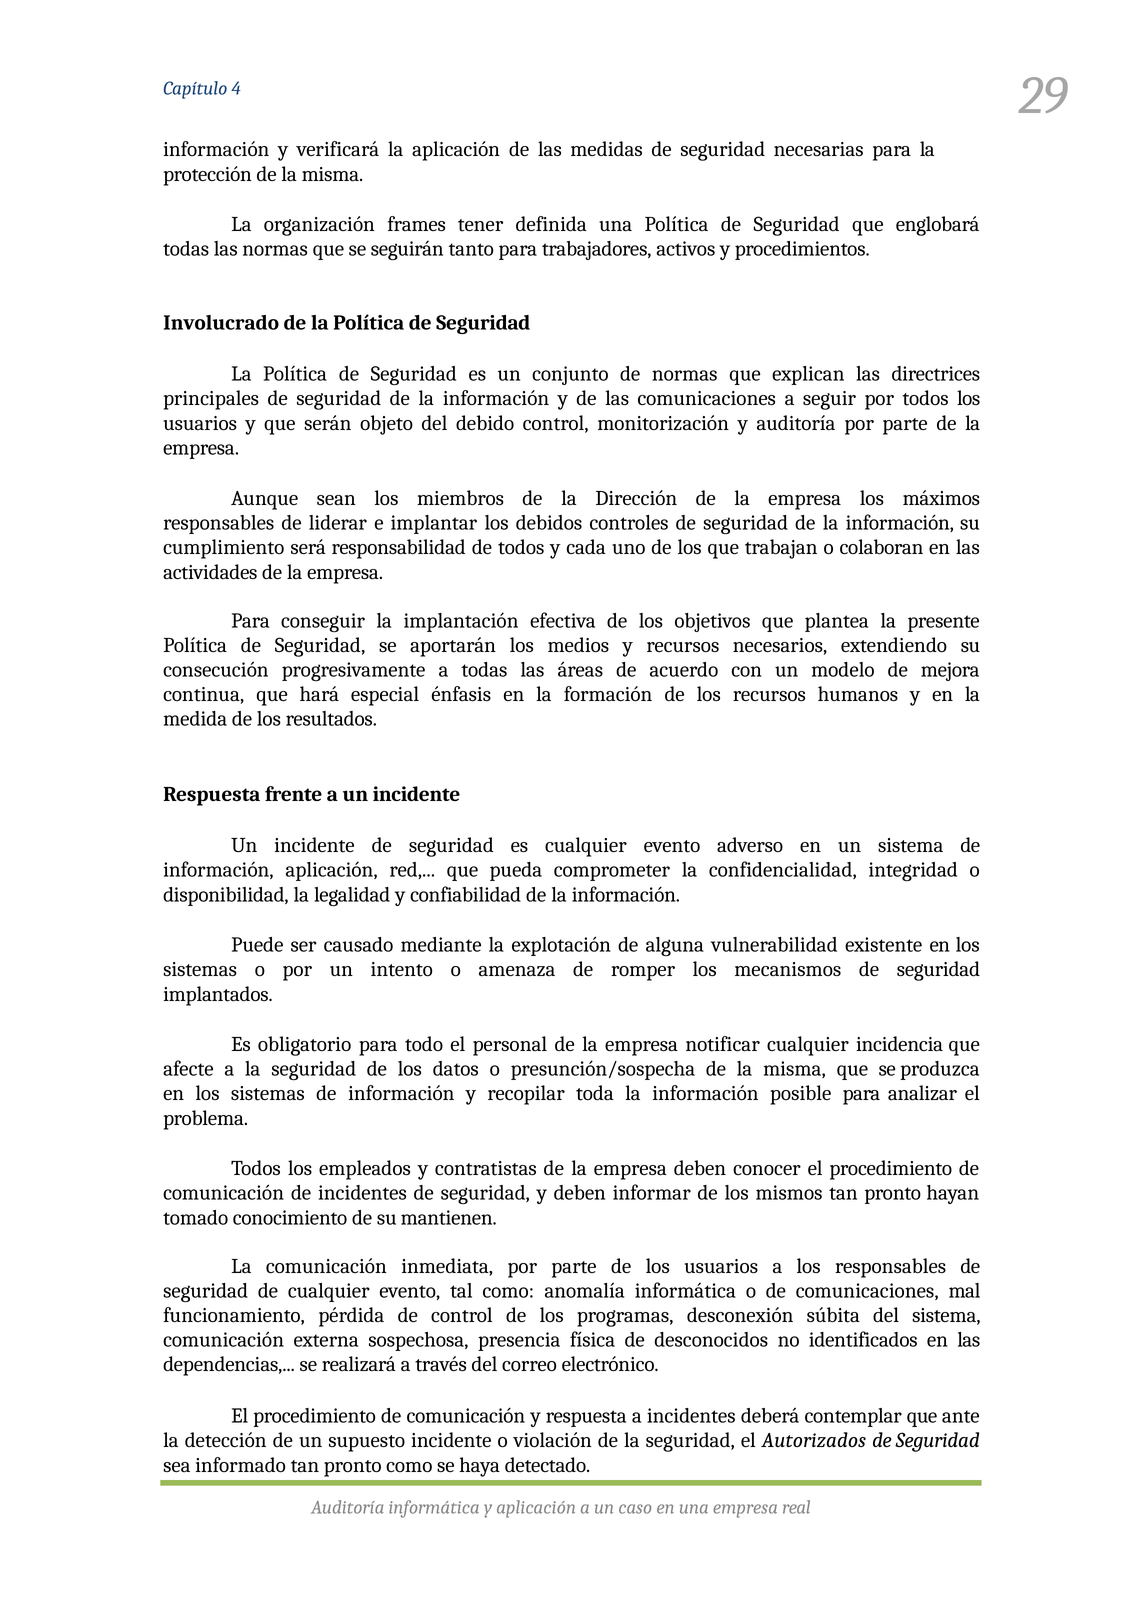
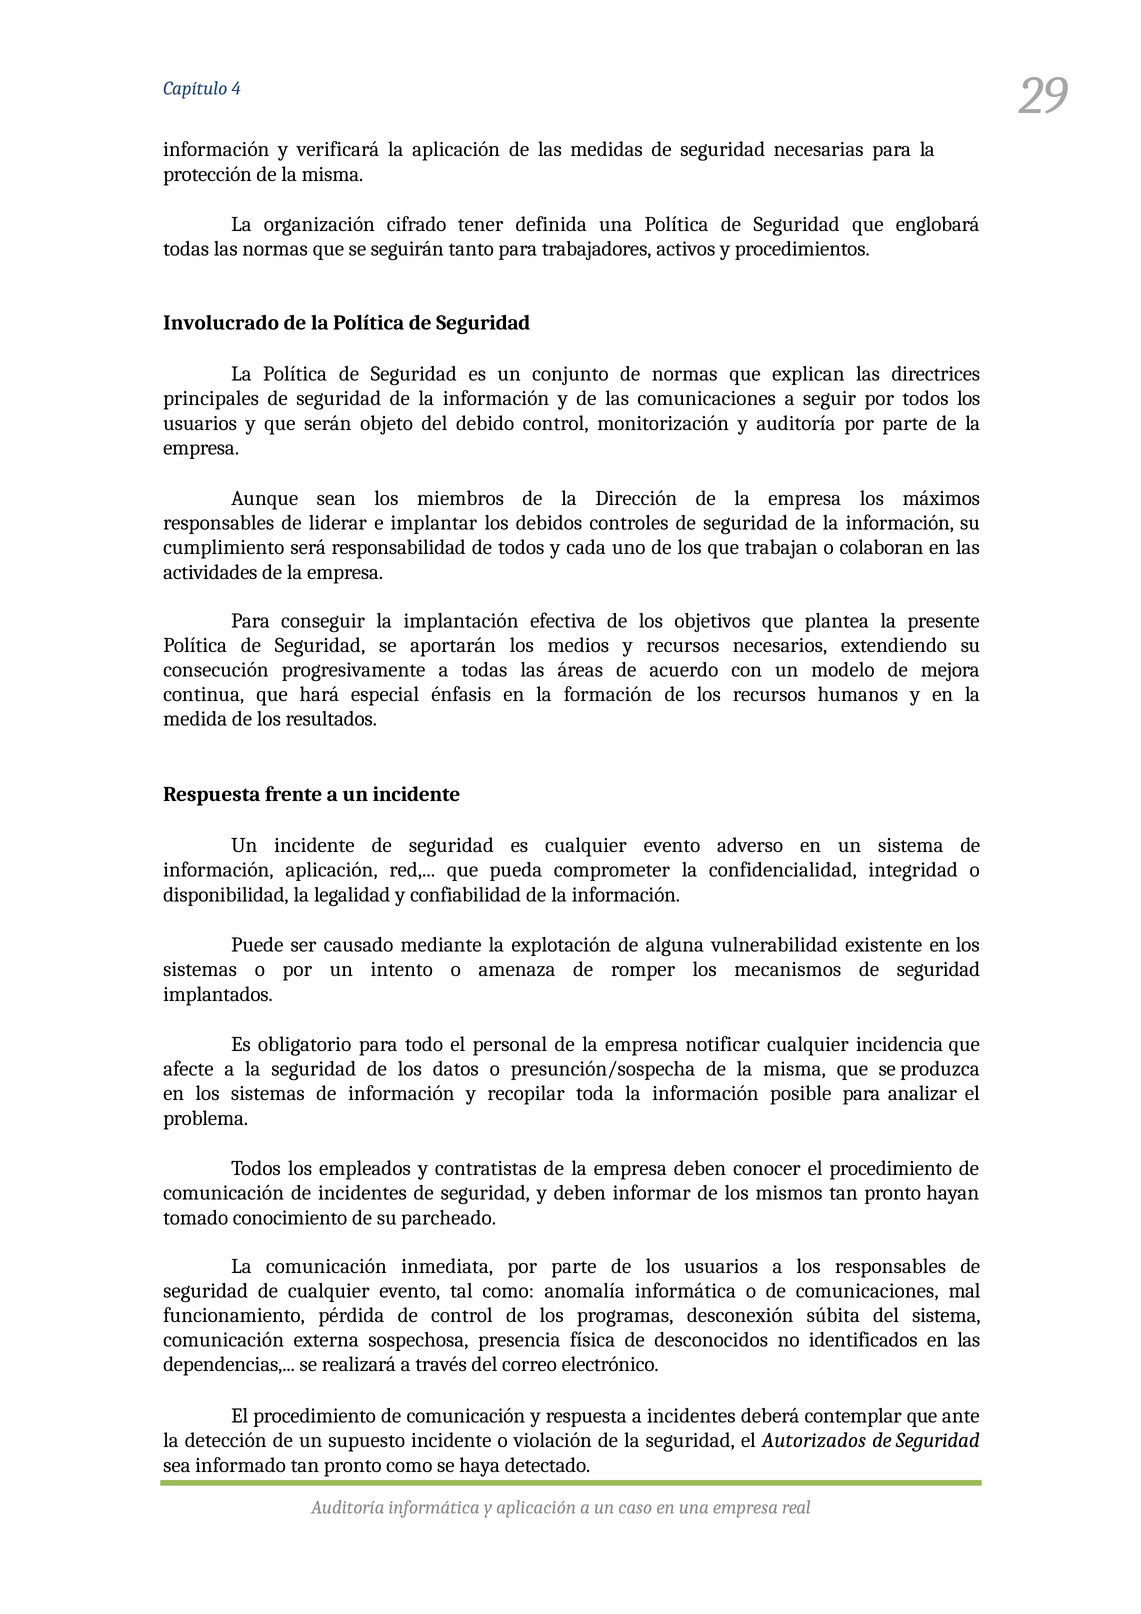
frames: frames -> cifrado
mantienen: mantienen -> parcheado
